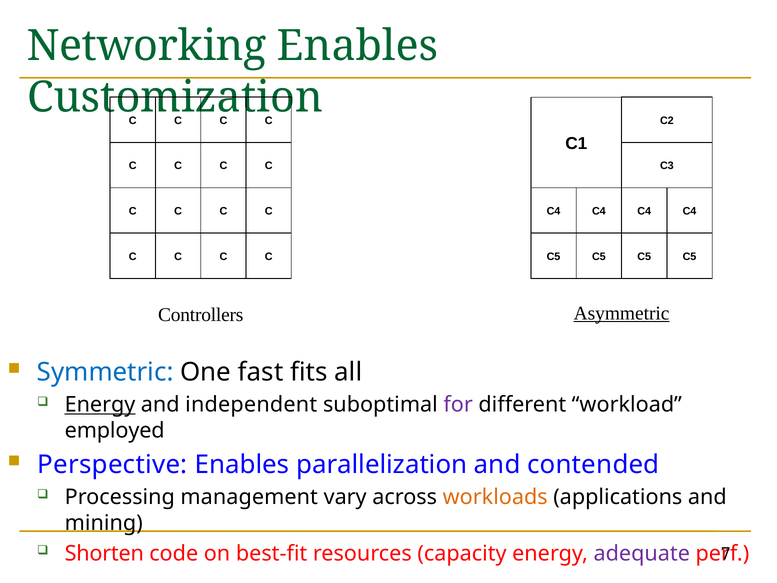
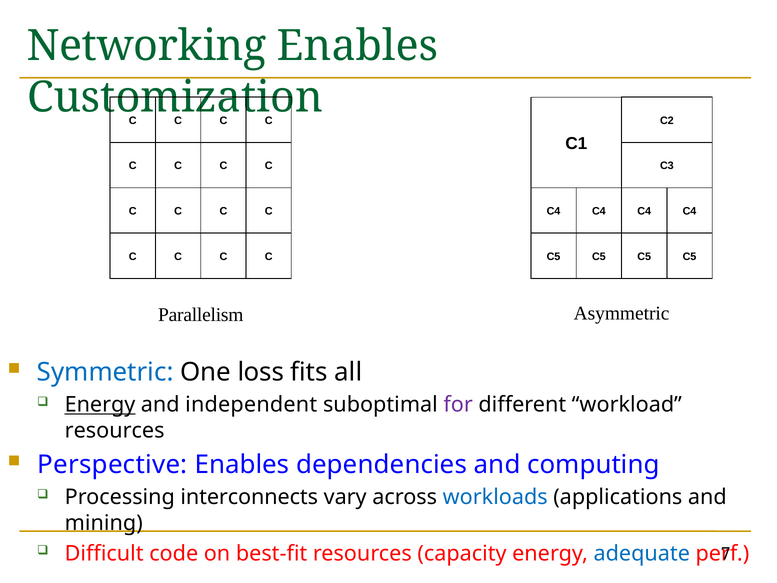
Asymmetric underline: present -> none
Controllers: Controllers -> Parallelism
fast: fast -> loss
employed at (115, 431): employed -> resources
parallelization: parallelization -> dependencies
contended: contended -> computing
management: management -> interconnects
workloads colour: orange -> blue
Shorten: Shorten -> Difficult
adequate colour: purple -> blue
